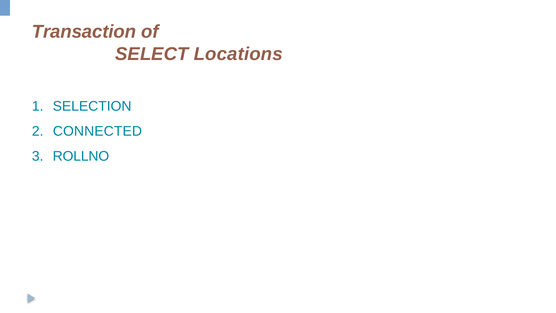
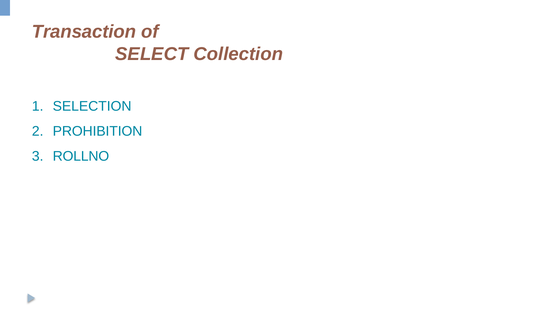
Locations: Locations -> Collection
CONNECTED: CONNECTED -> PROHIBITION
